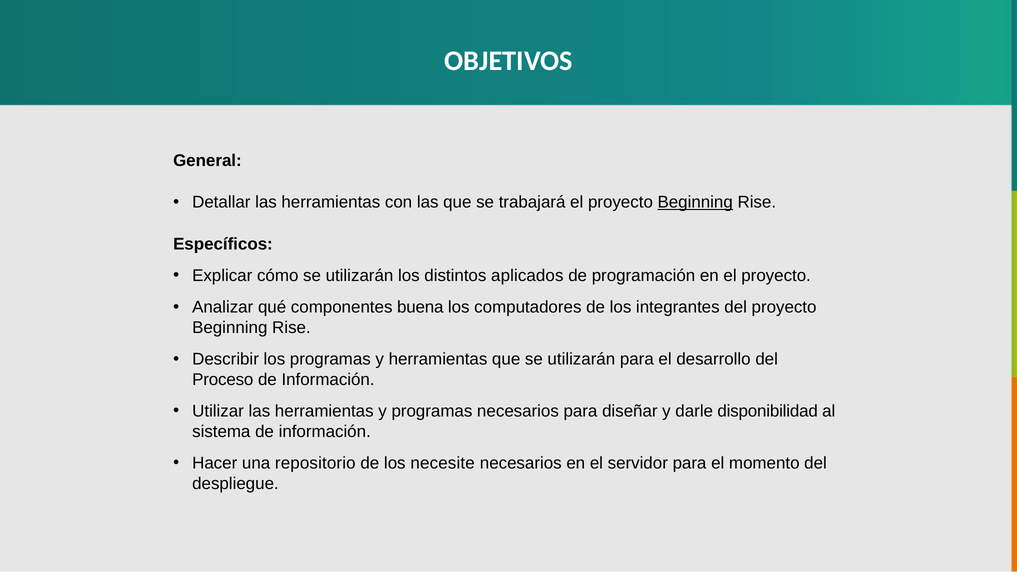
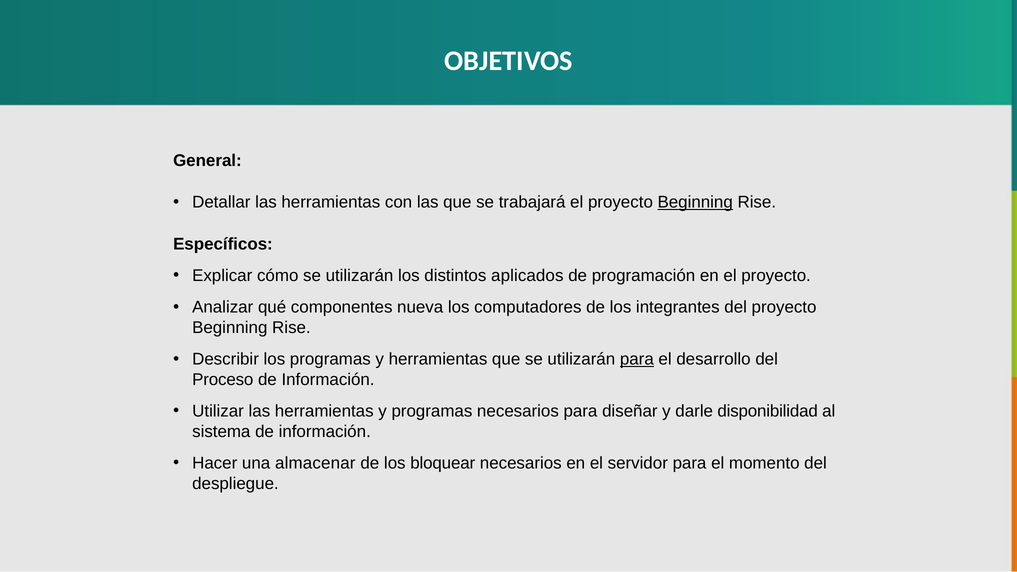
buena: buena -> nueva
para at (637, 359) underline: none -> present
repositorio: repositorio -> almacenar
necesite: necesite -> bloquear
